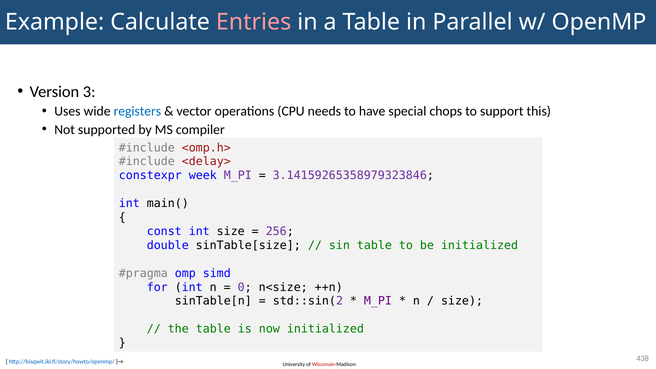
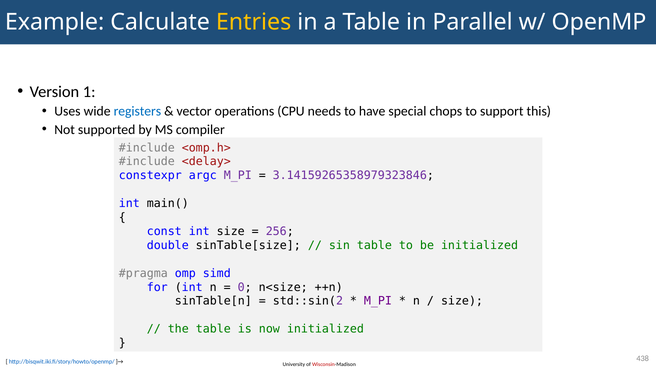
Entries colour: pink -> yellow
3: 3 -> 1
week: week -> argc
